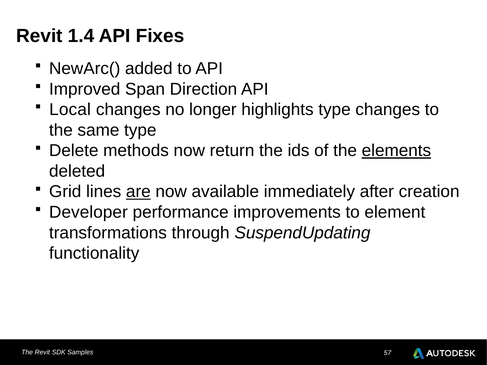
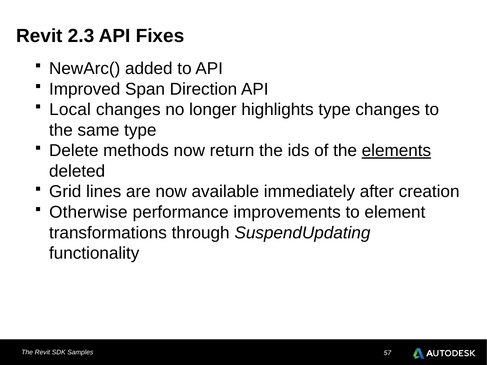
1.4: 1.4 -> 2.3
are underline: present -> none
Developer: Developer -> Otherwise
